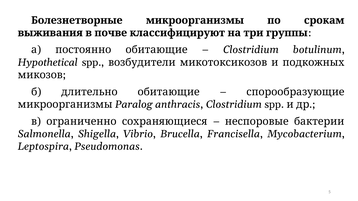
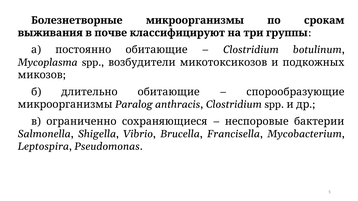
Hypothetical: Hypothetical -> Mycoplasma
